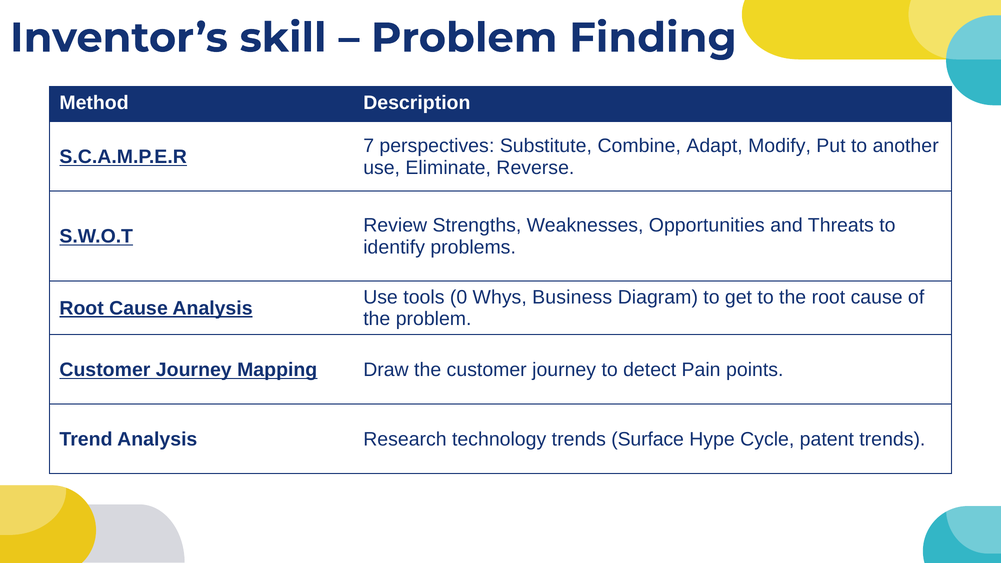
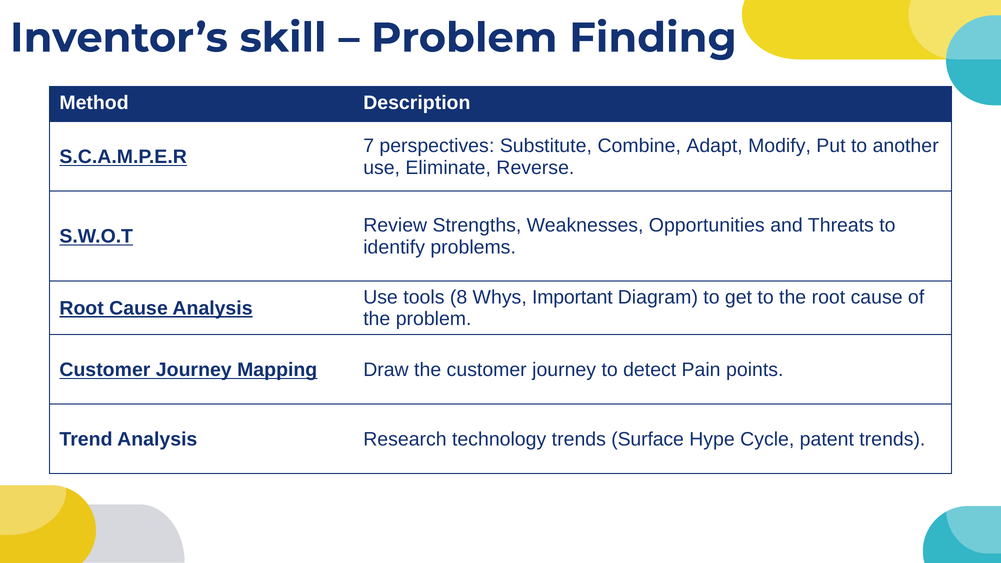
0: 0 -> 8
Business: Business -> Important
